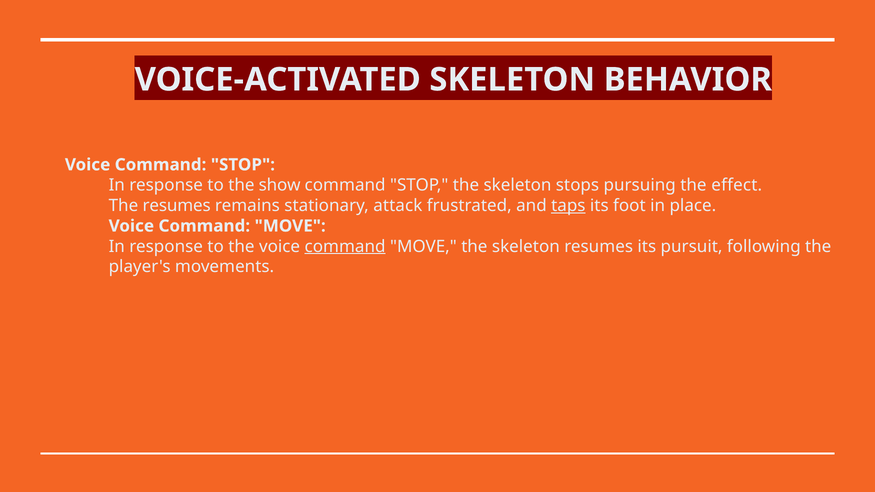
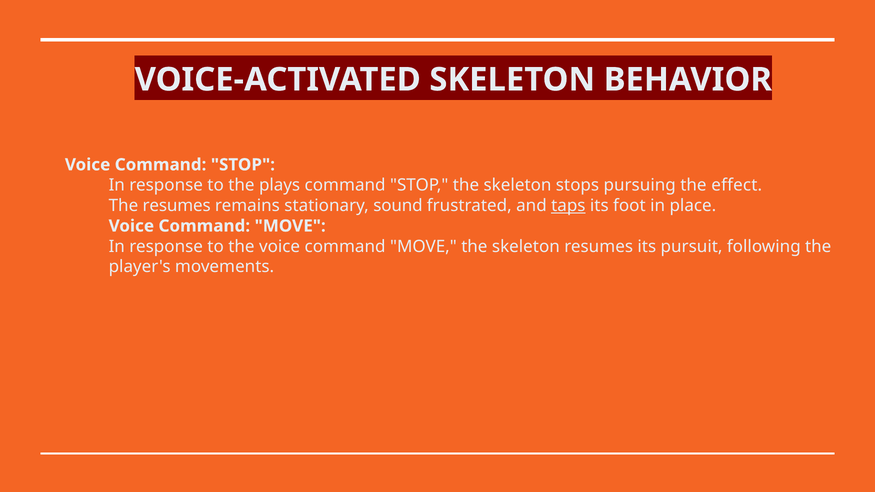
show: show -> plays
attack: attack -> sound
command at (345, 247) underline: present -> none
